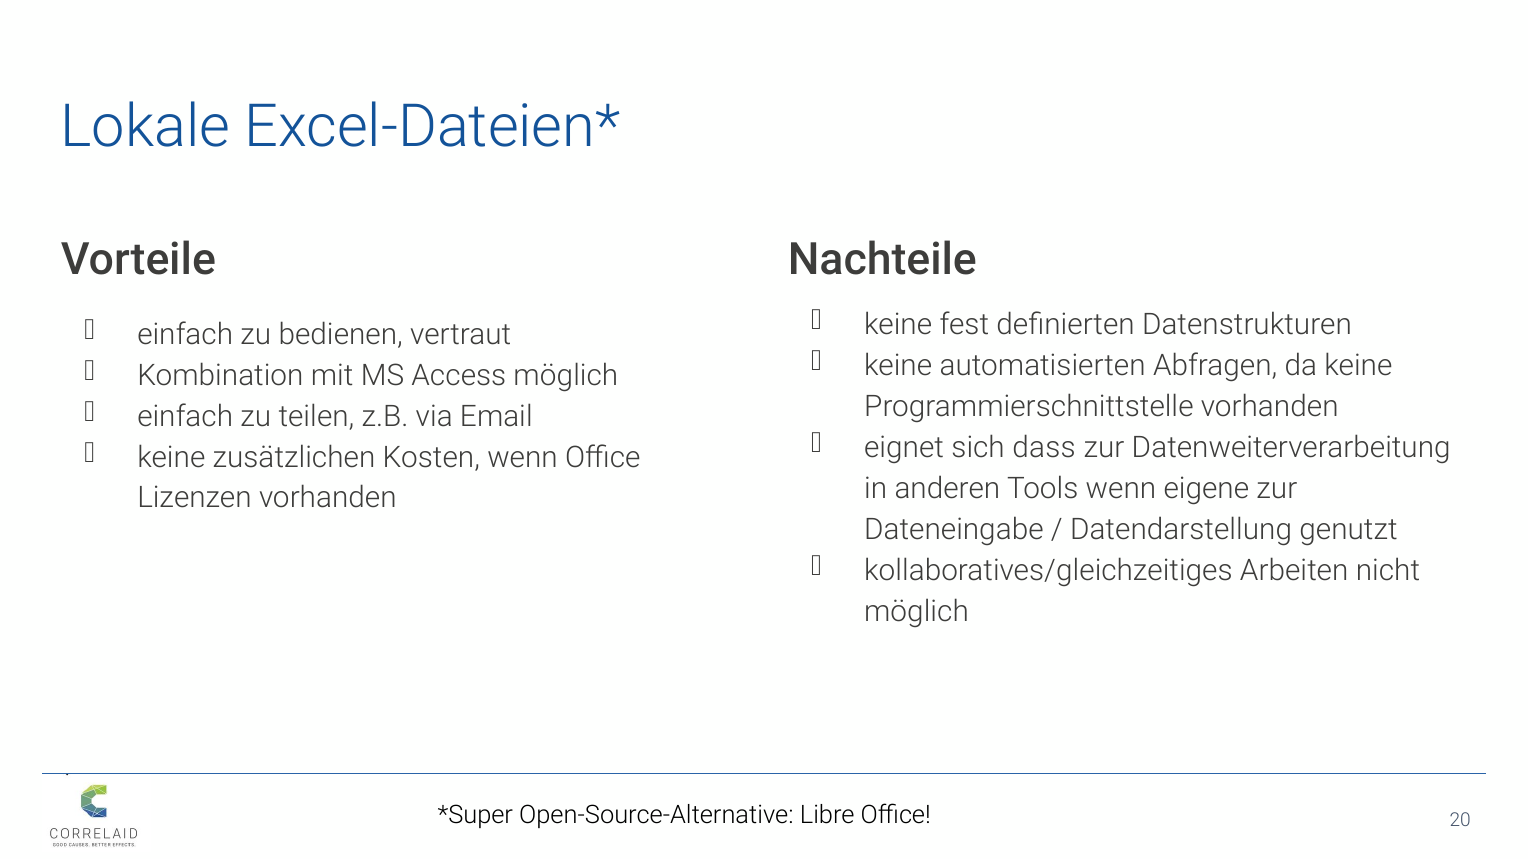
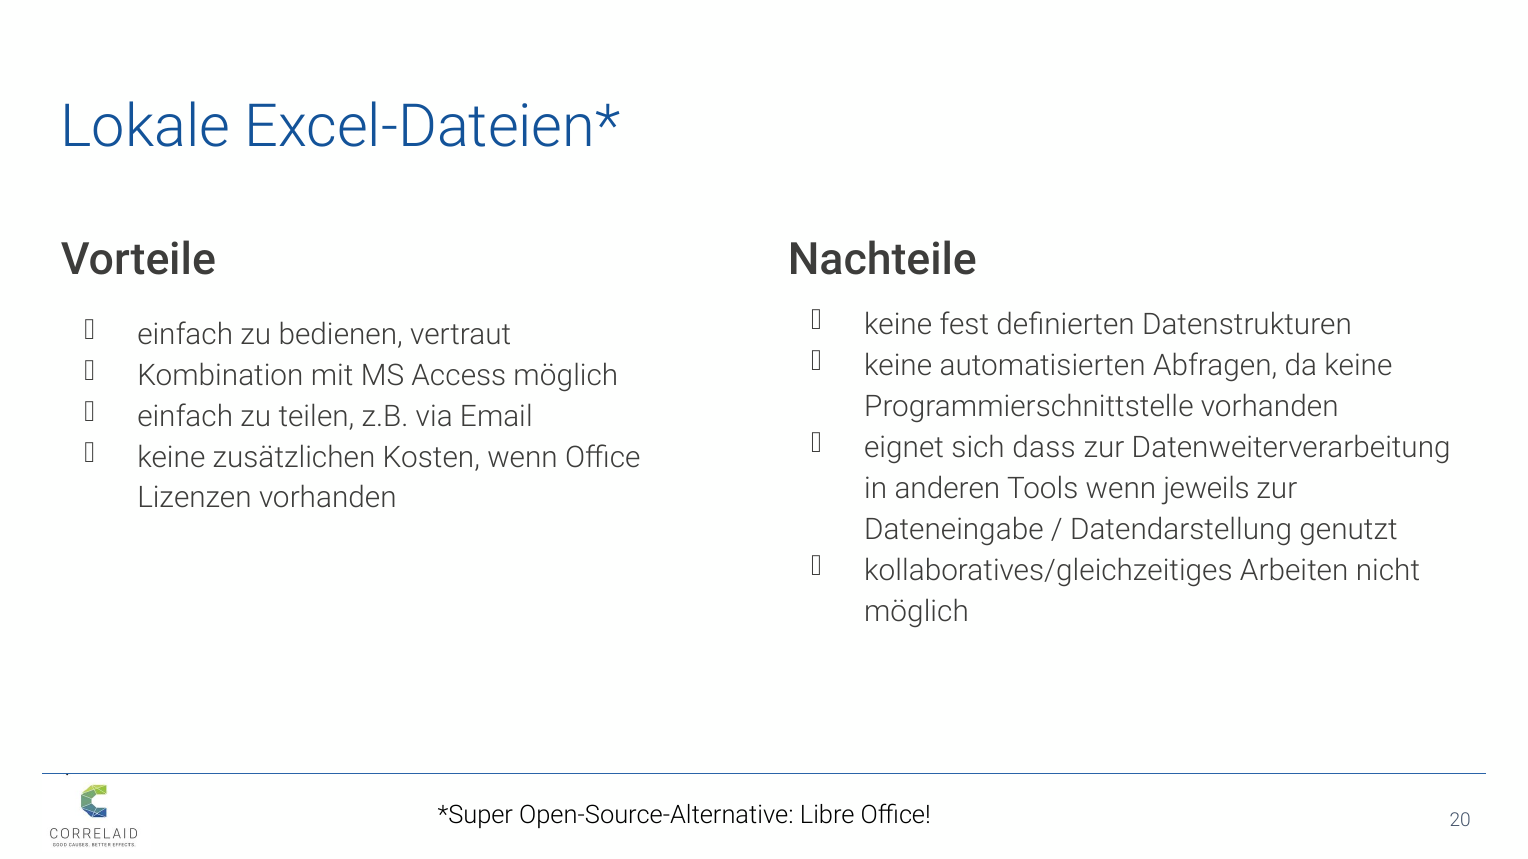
eigene: eigene -> jeweils
